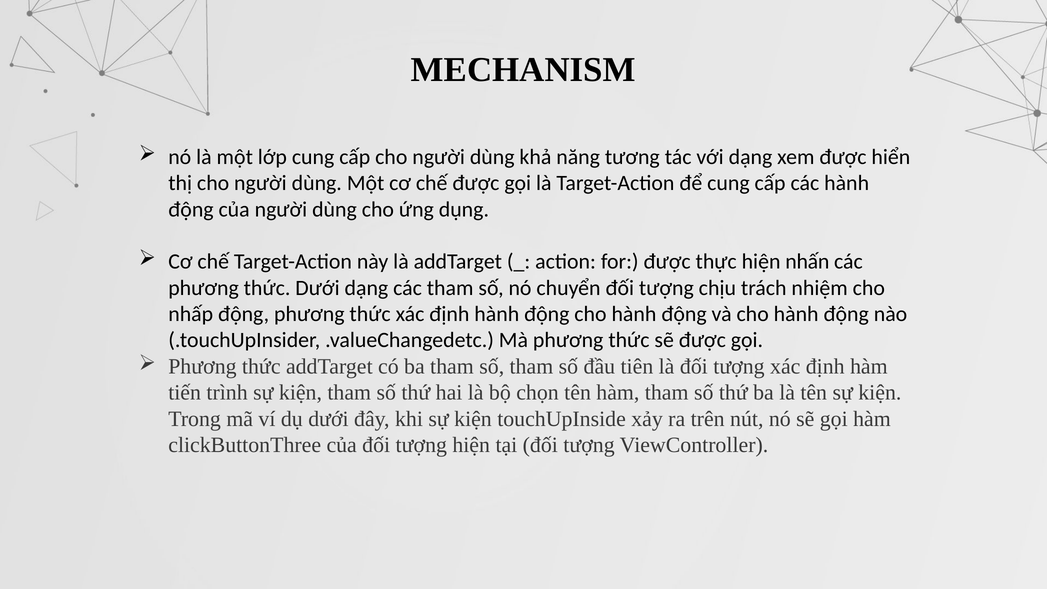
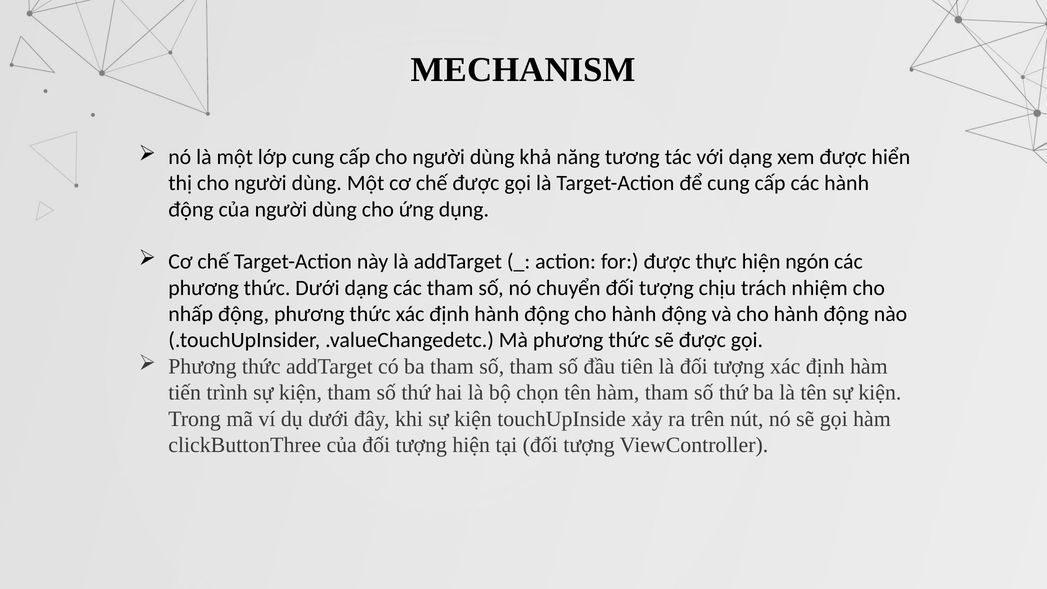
nhấn: nhấn -> ngón
